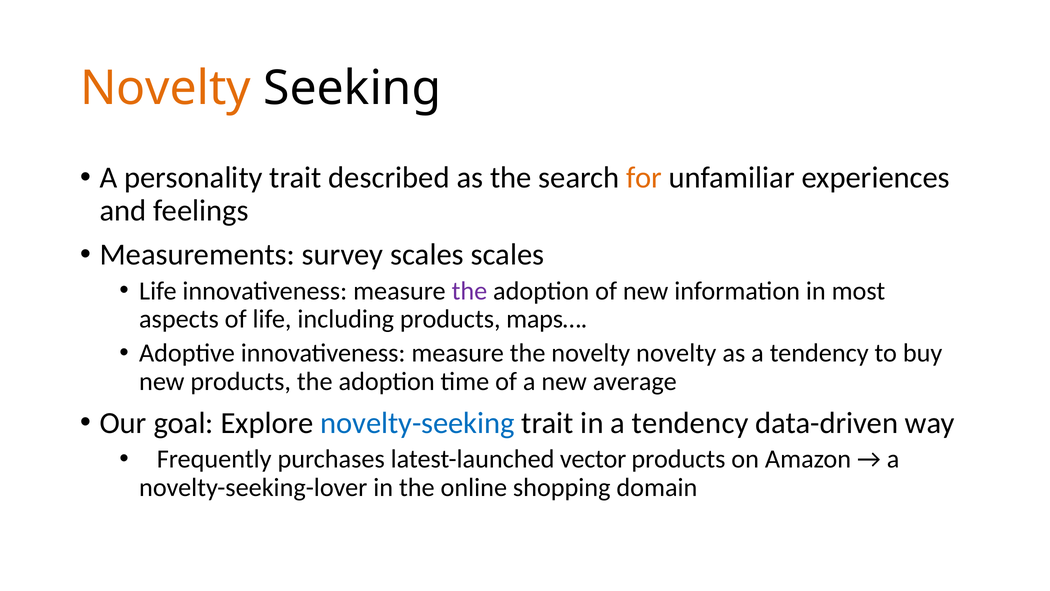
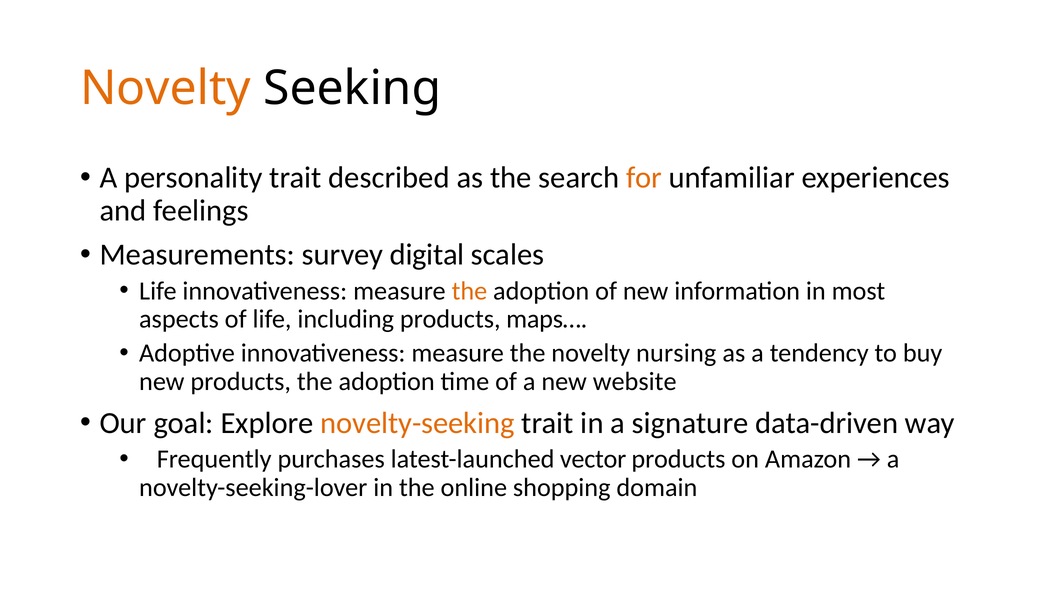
survey scales: scales -> digital
the at (469, 291) colour: purple -> orange
novelty novelty: novelty -> nursing
average: average -> website
novelty-seeking colour: blue -> orange
in a tendency: tendency -> signature
